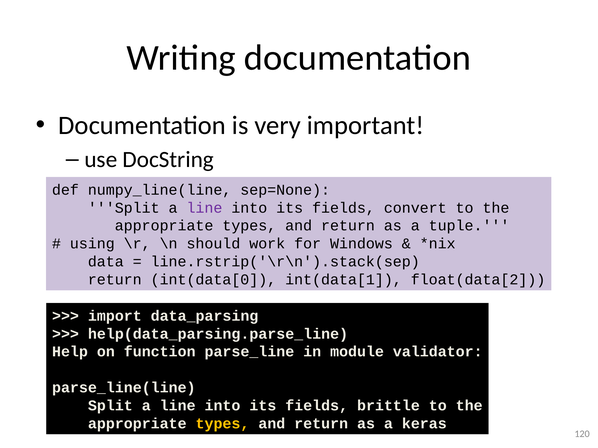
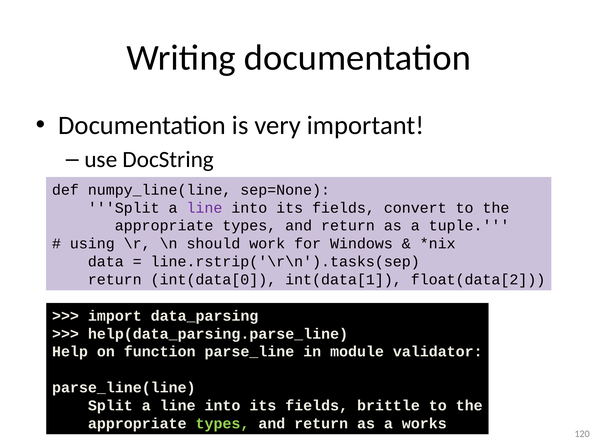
line.rstrip('\r\n').stack(sep: line.rstrip('\r\n').stack(sep -> line.rstrip('\r\n').tasks(sep
types at (222, 424) colour: yellow -> light green
keras: keras -> works
